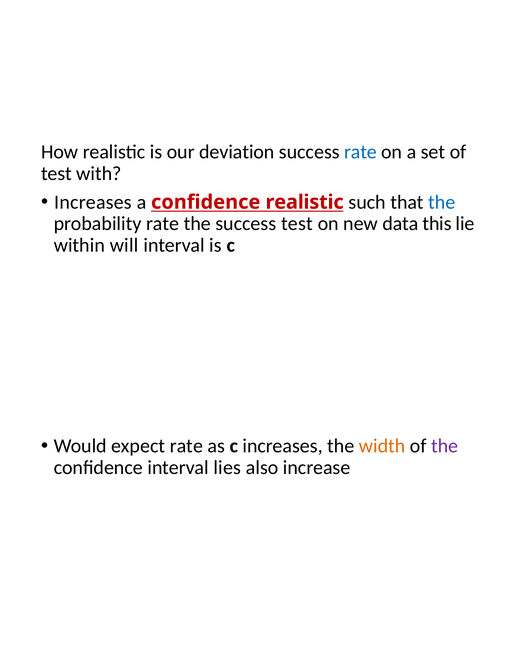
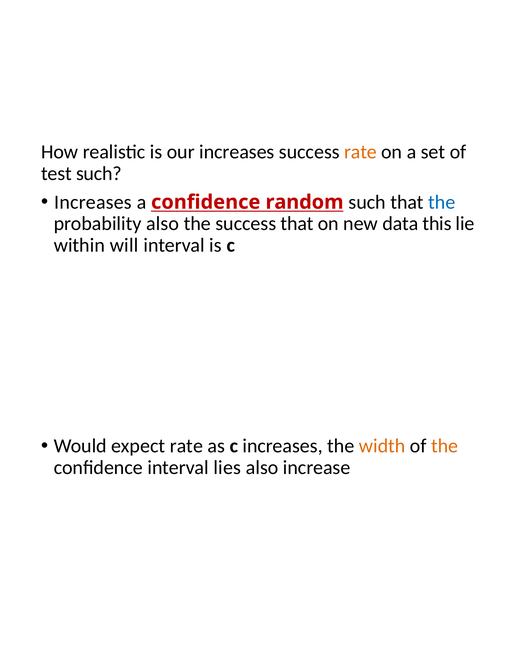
our deviation: deviation -> increases
rate at (361, 152) colour: blue -> orange
test with: with -> such
confidence realistic: realistic -> random
probability rate: rate -> also
success test: test -> that
the at (445, 446) colour: purple -> orange
